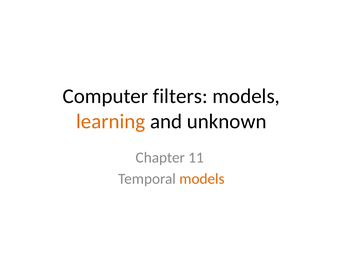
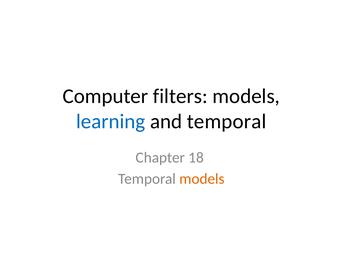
learning colour: orange -> blue
and unknown: unknown -> temporal
11: 11 -> 18
